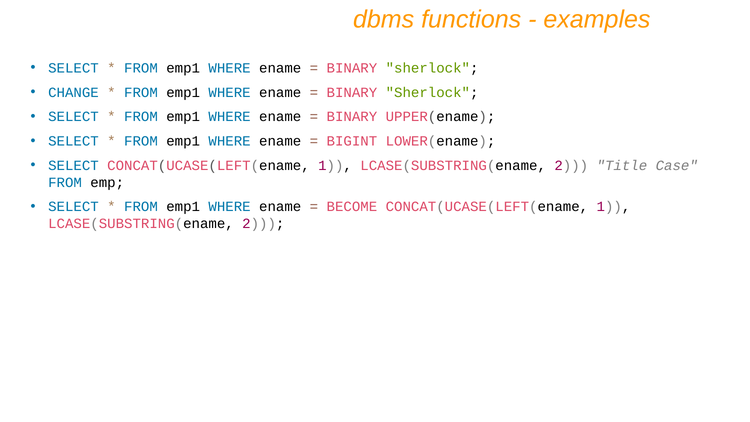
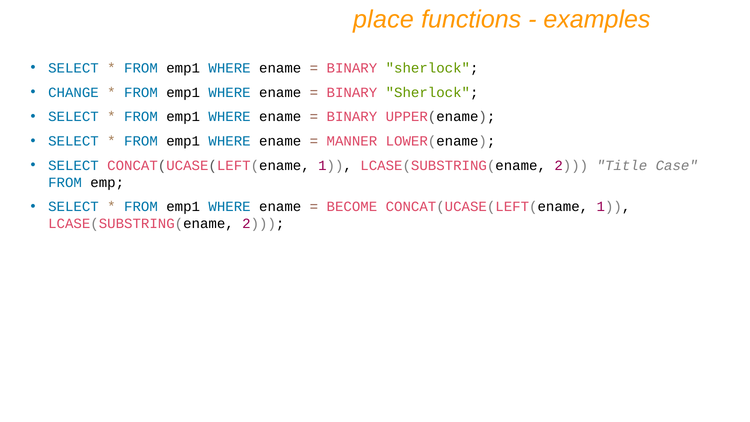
dbms: dbms -> place
BIGINT: BIGINT -> MANNER
